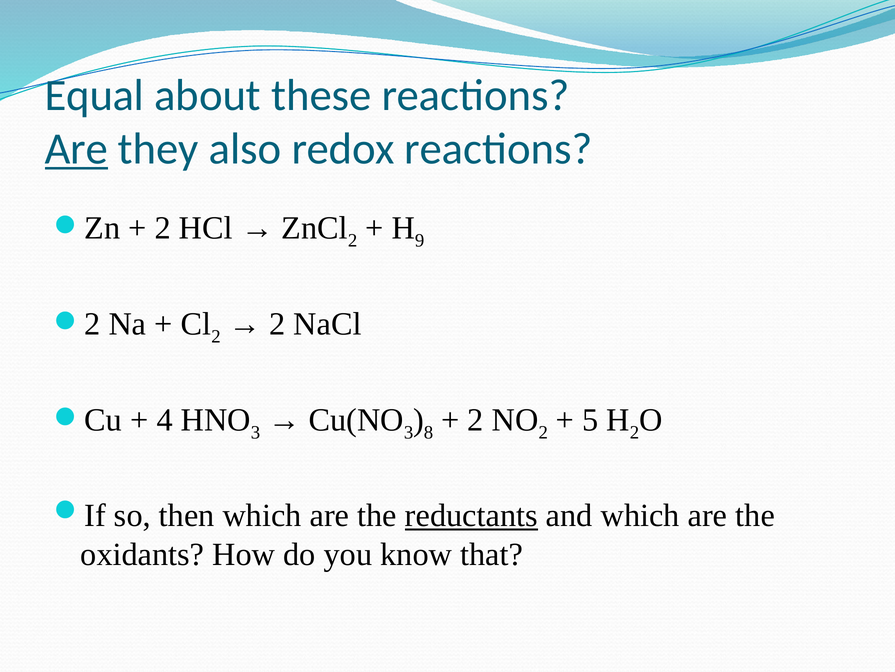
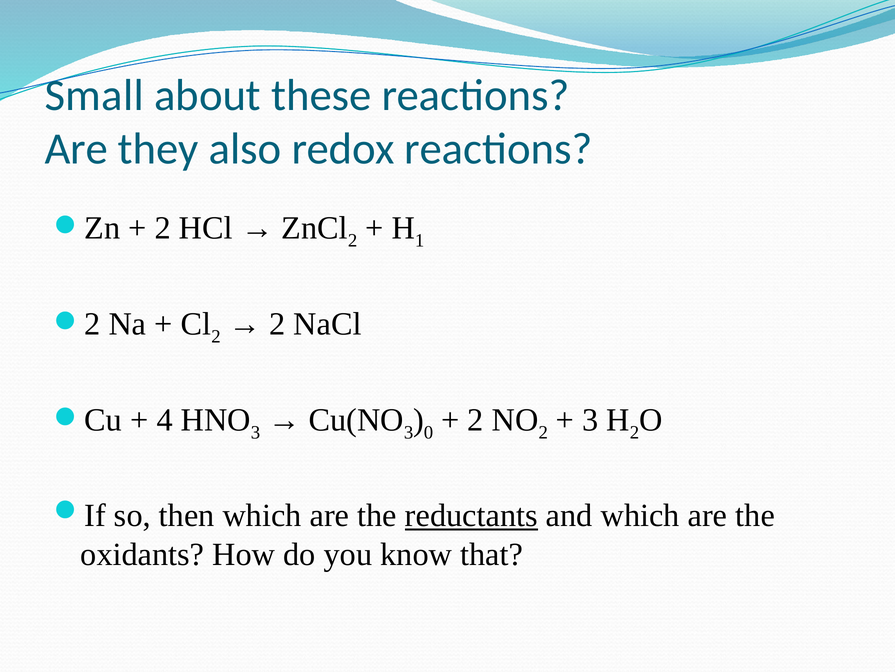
Equal: Equal -> Small
Are at (76, 149) underline: present -> none
9: 9 -> 1
8: 8 -> 0
5 at (590, 419): 5 -> 3
